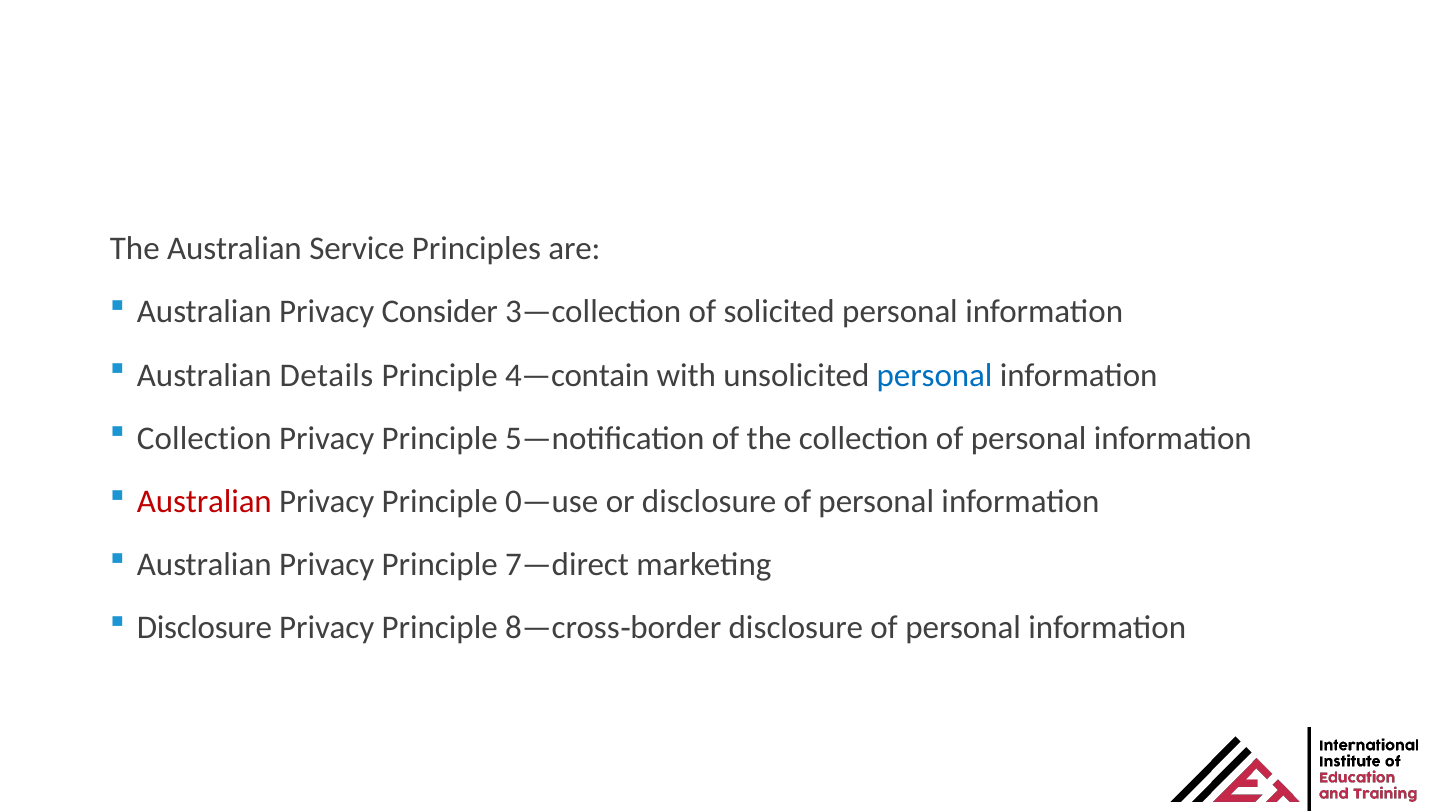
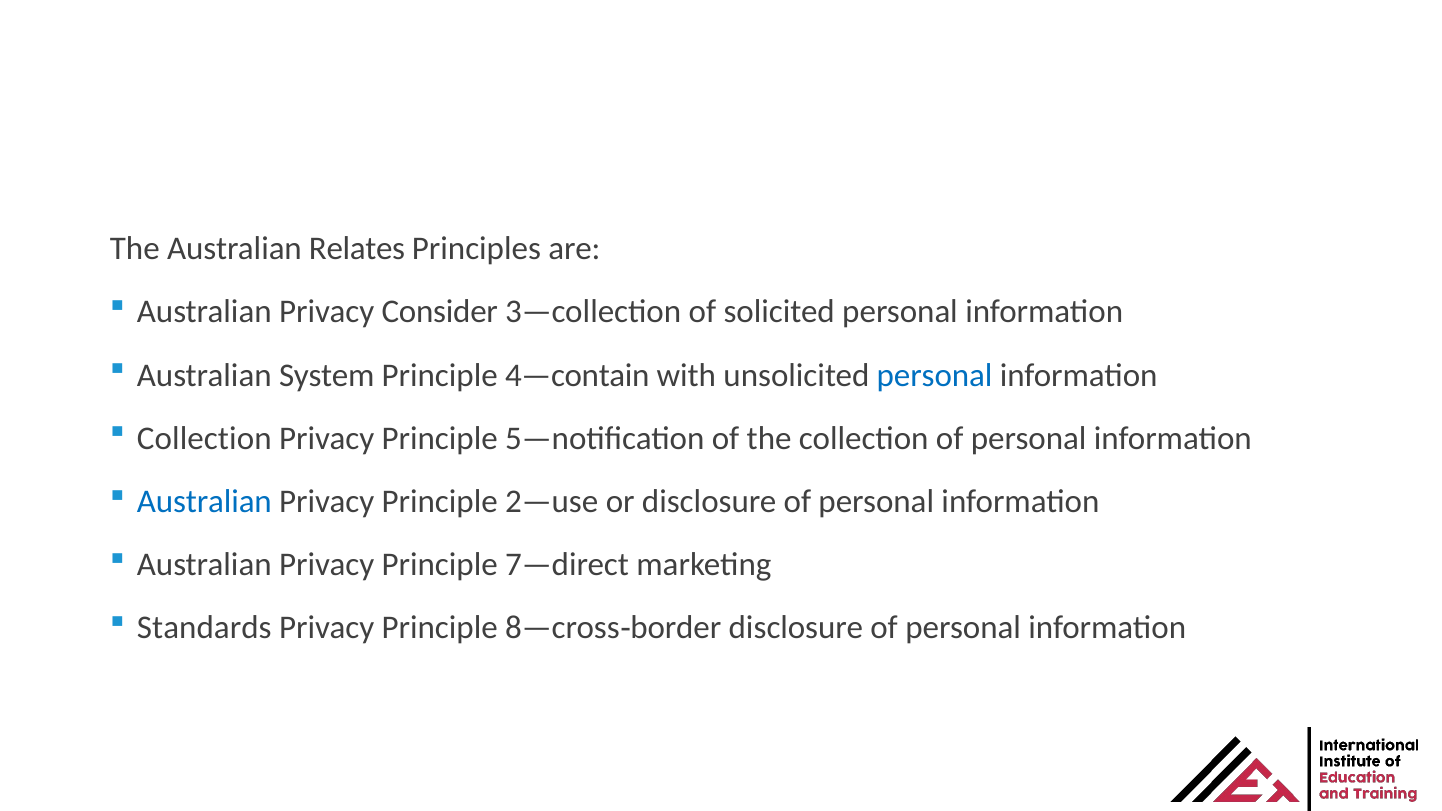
Service: Service -> Relates
Details: Details -> System
Australian at (204, 502) colour: red -> blue
0—use: 0—use -> 2—use
Disclosure at (204, 628): Disclosure -> Standards
